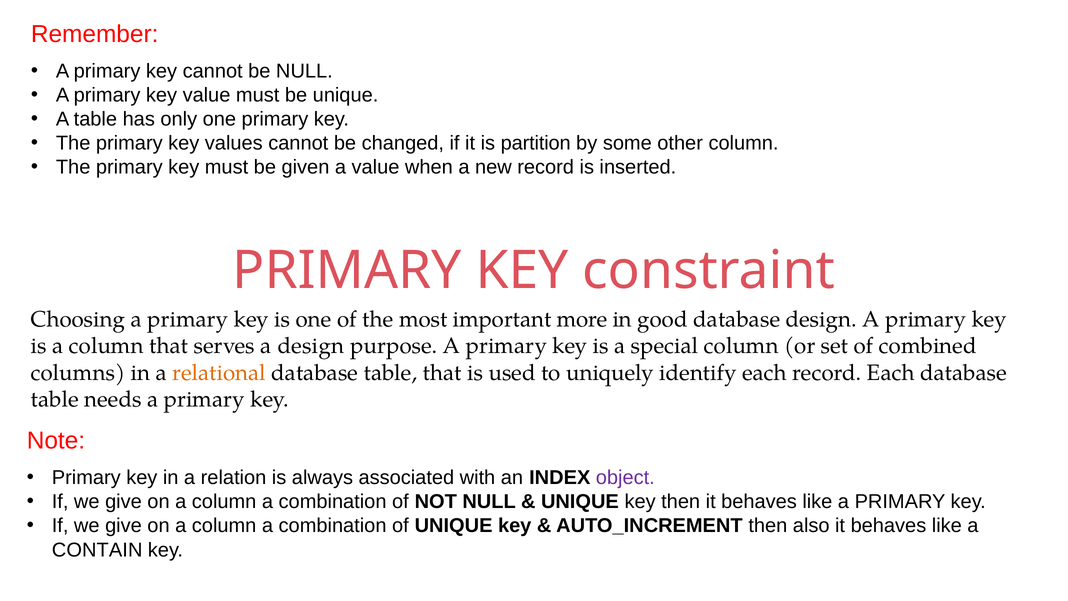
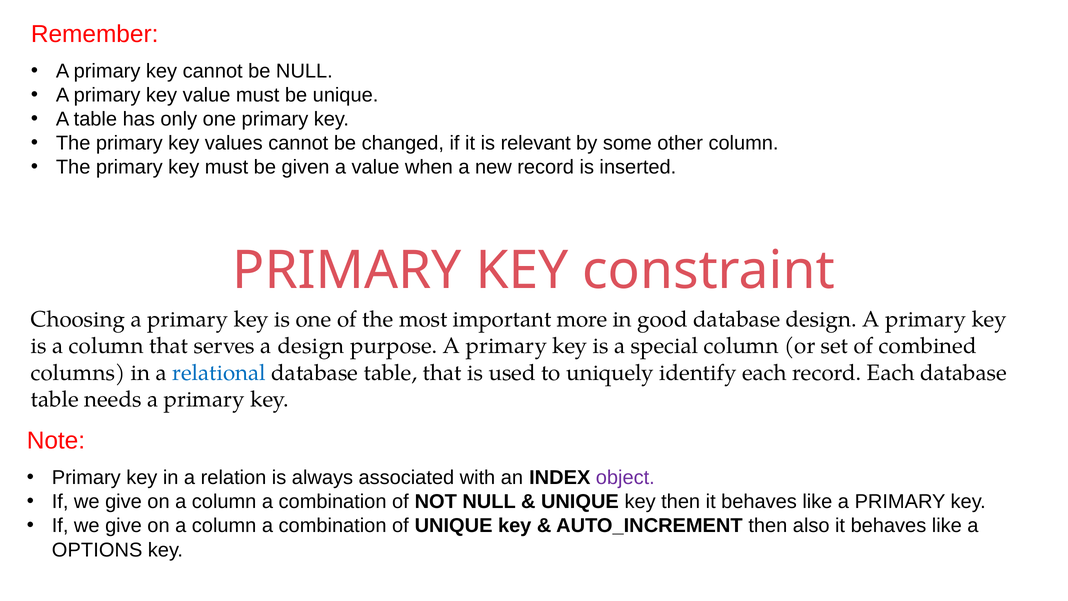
partition: partition -> relevant
relational colour: orange -> blue
CONTAIN: CONTAIN -> OPTIONS
